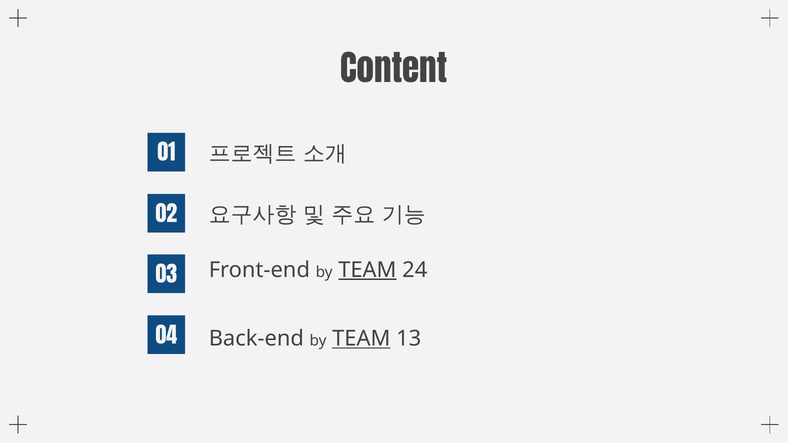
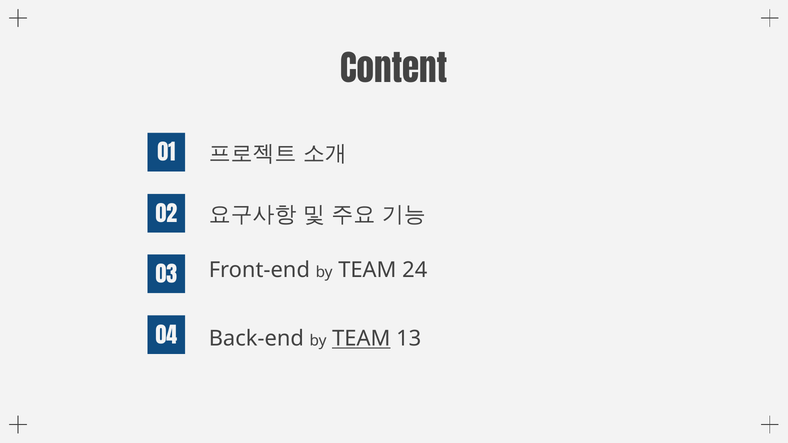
TEAM at (367, 270) underline: present -> none
